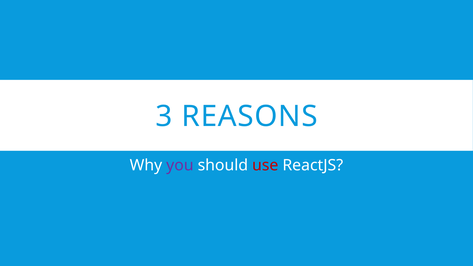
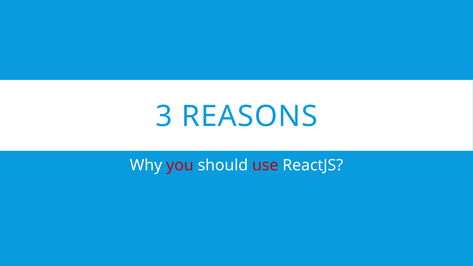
you colour: purple -> red
